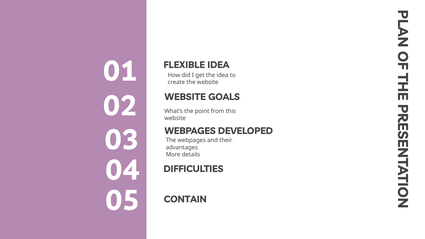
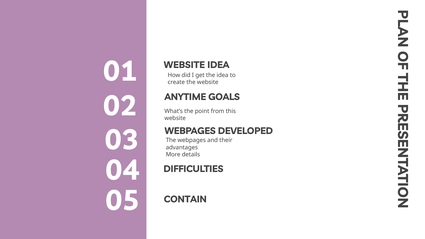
01 FLEXIBLE: FLEXIBLE -> WEBSITE
WEBSITE at (185, 97): WEBSITE -> ANYTIME
